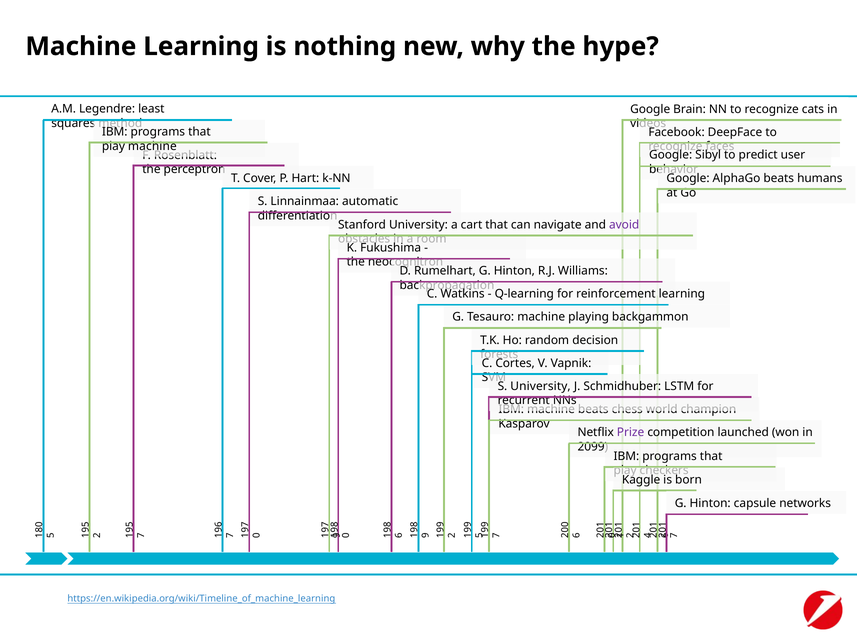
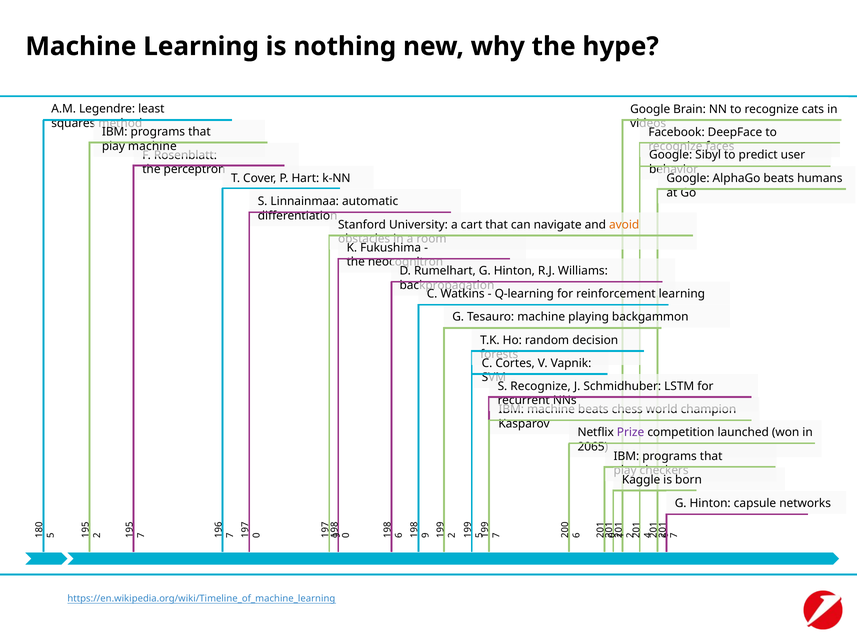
avoid colour: purple -> orange
S University: University -> Recognize
2099: 2099 -> 2065
